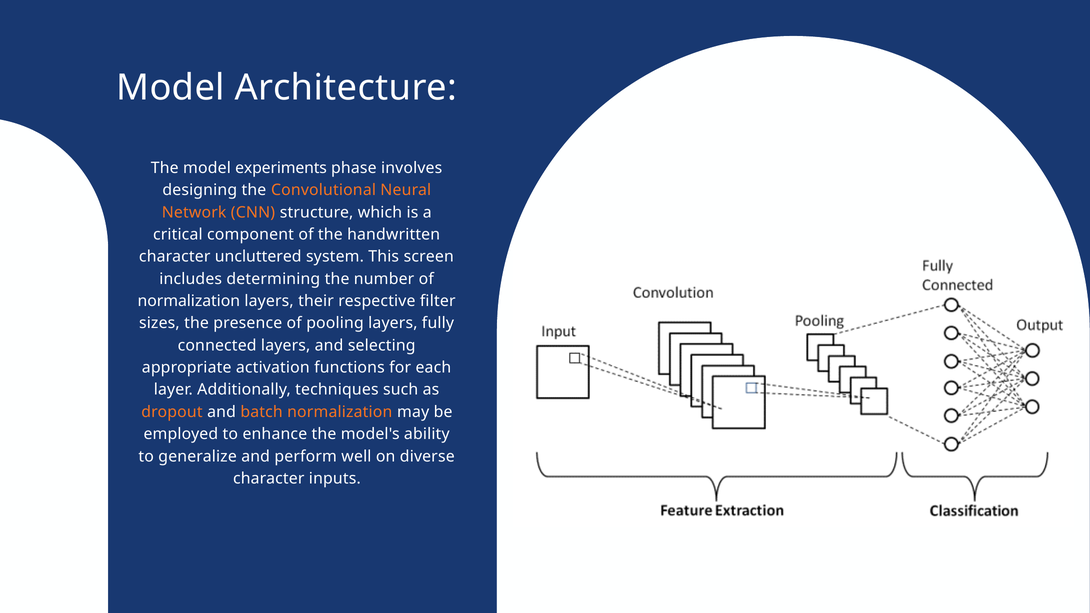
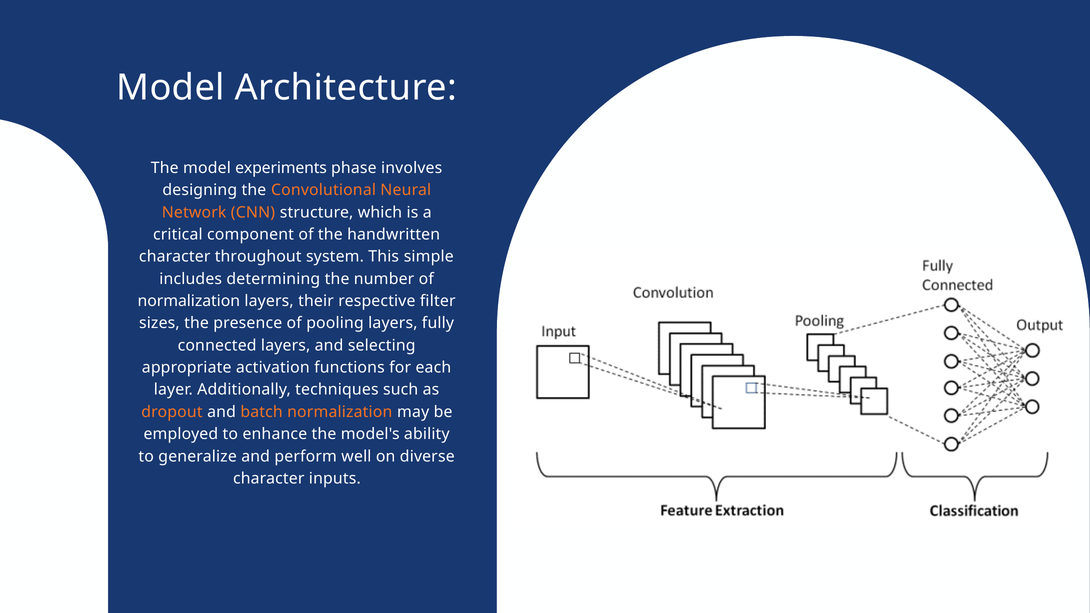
uncluttered: uncluttered -> throughout
screen: screen -> simple
